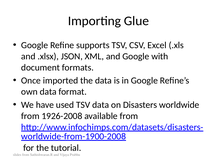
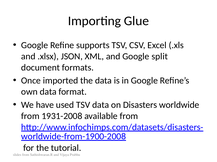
with: with -> split
1926-2008: 1926-2008 -> 1931-2008
